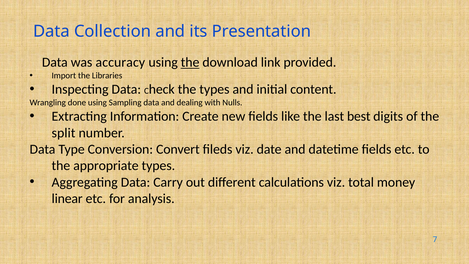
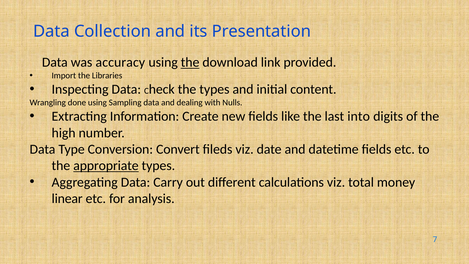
best: best -> into
split: split -> high
appropriate underline: none -> present
